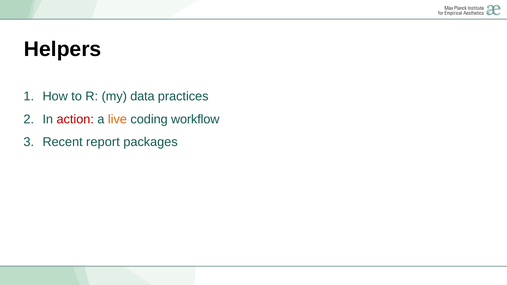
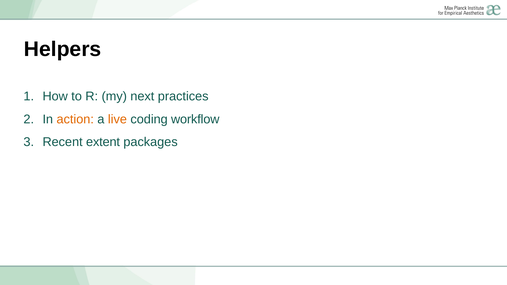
data: data -> next
action colour: red -> orange
report: report -> extent
